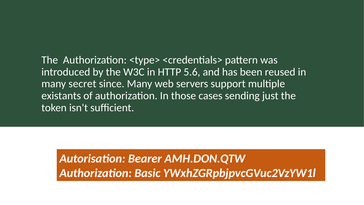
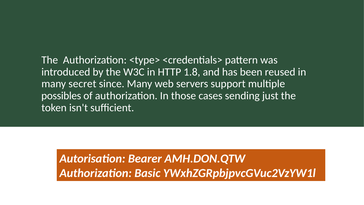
5.6: 5.6 -> 1.8
existants: existants -> possibles
